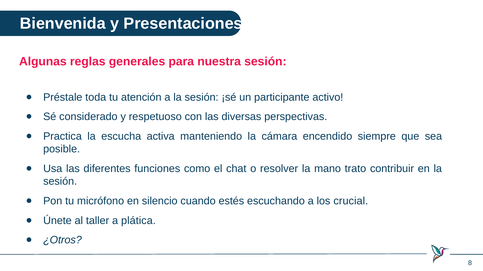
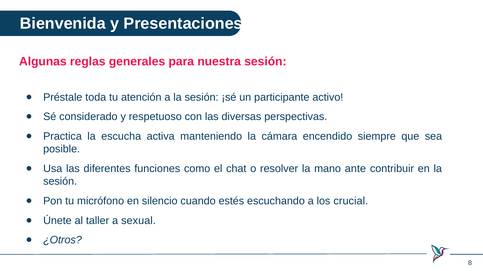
trato: trato -> ante
plática: plática -> sexual
